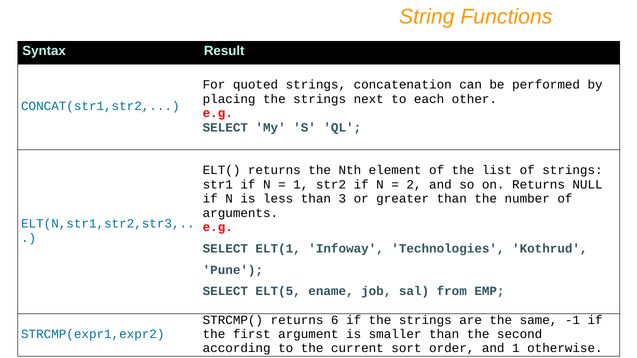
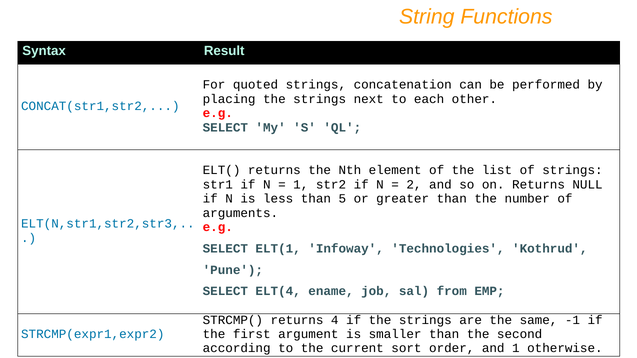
3: 3 -> 5
ELT(5: ELT(5 -> ELT(4
6: 6 -> 4
